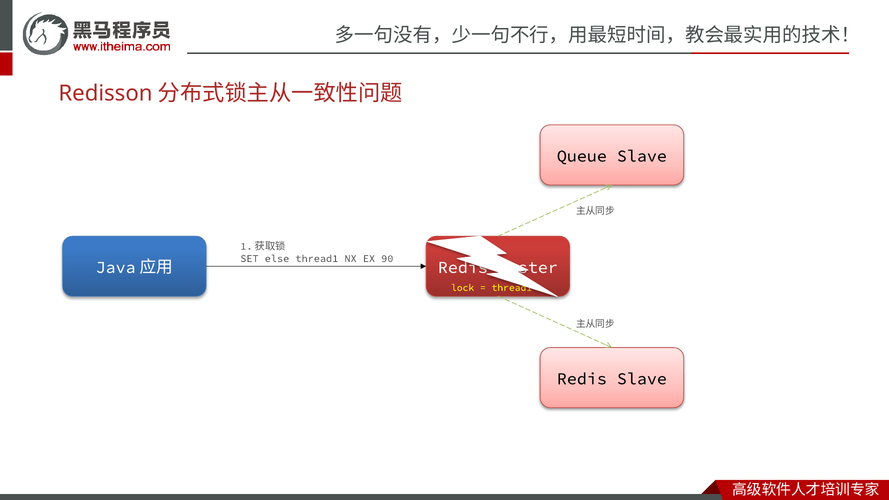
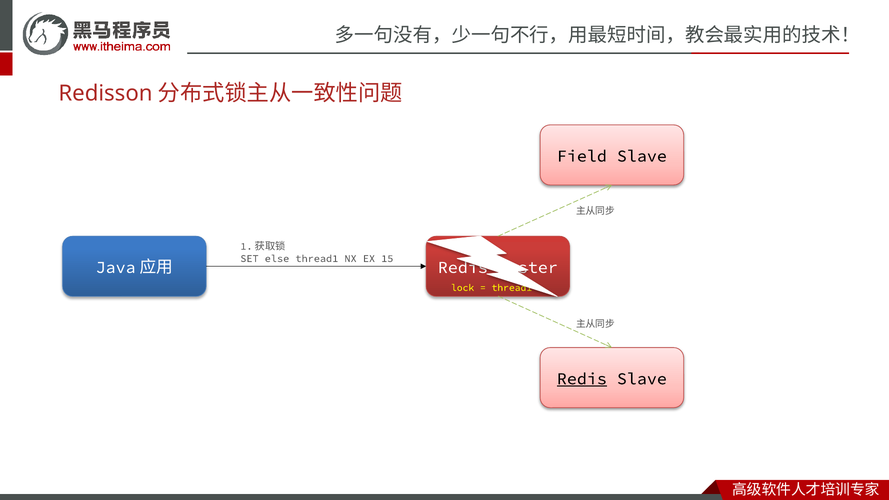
Queue: Queue -> Field
90: 90 -> 15
Redis at (582, 379) underline: none -> present
